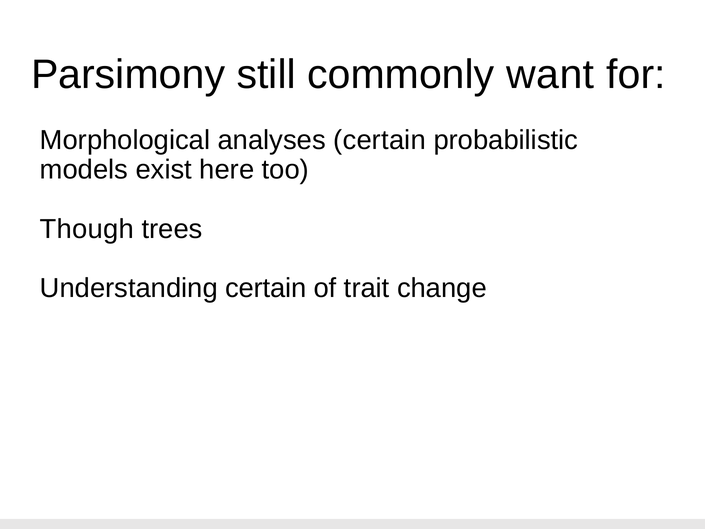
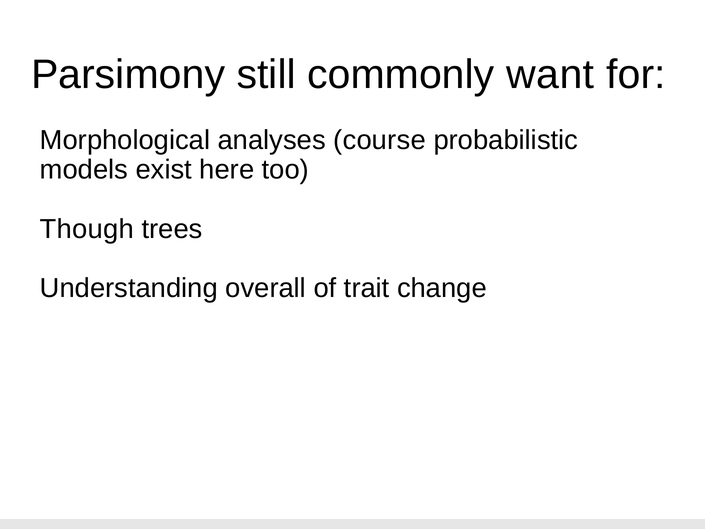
analyses certain: certain -> course
Understanding certain: certain -> overall
